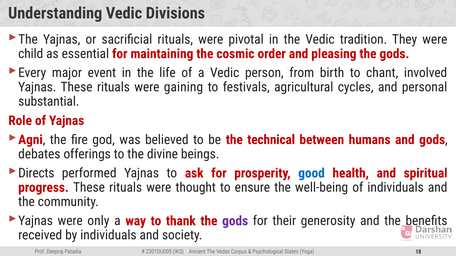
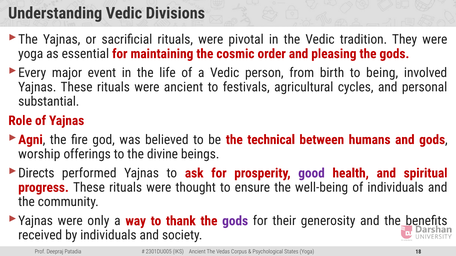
child at (31, 54): child -> yoga
chant: chant -> being
were gaining: gaining -> ancient
debates: debates -> worship
good colour: blue -> purple
